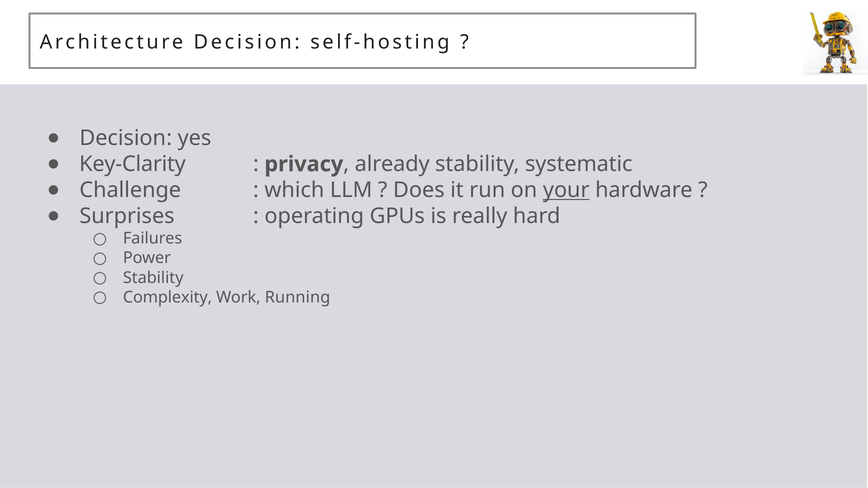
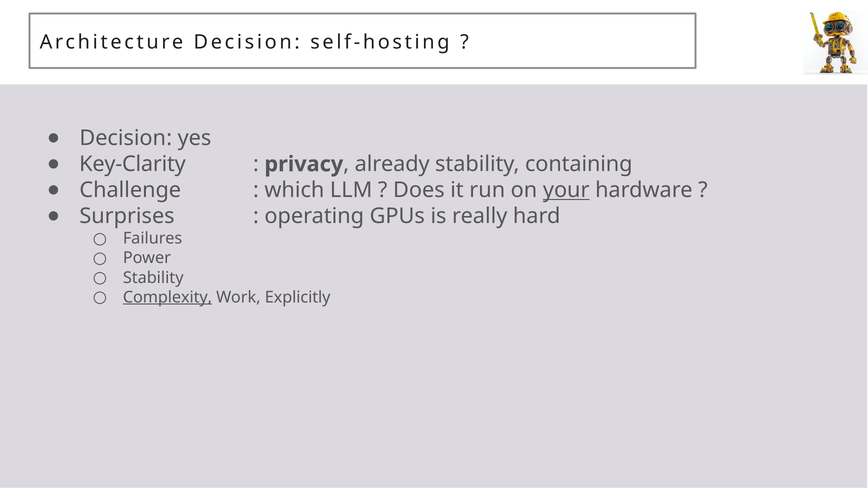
systematic: systematic -> containing
Complexity underline: none -> present
Running: Running -> Explicitly
